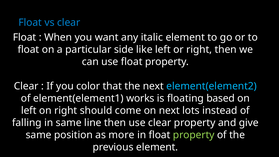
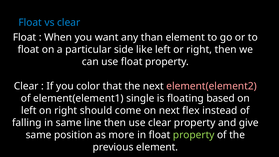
italic: italic -> than
element(element2 colour: light blue -> pink
works: works -> single
lots: lots -> flex
